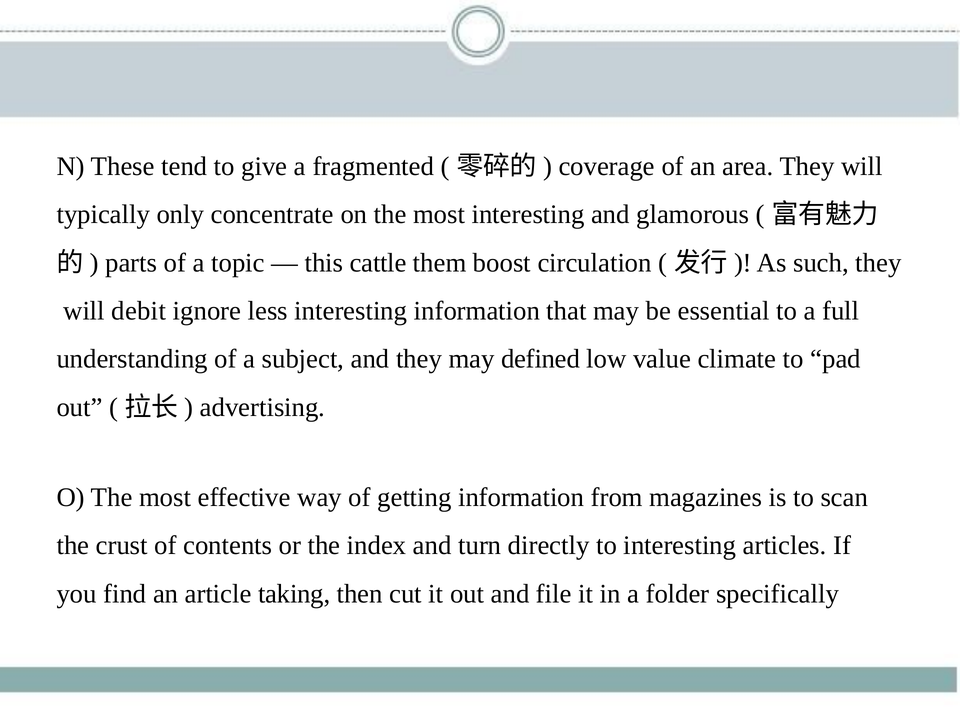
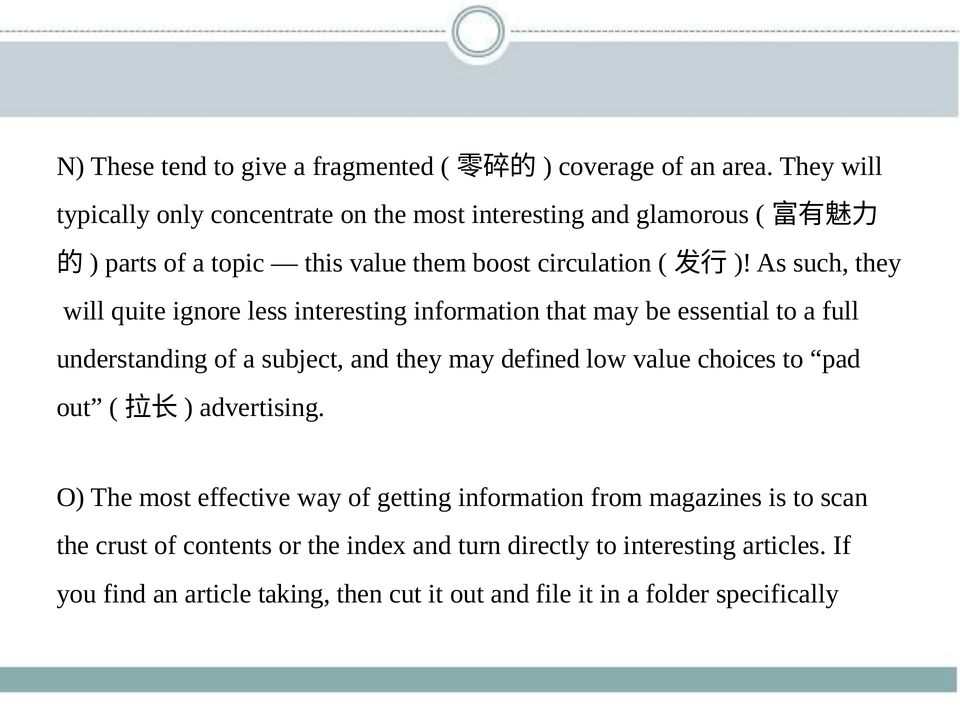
this cattle: cattle -> value
debit: debit -> quite
climate: climate -> choices
